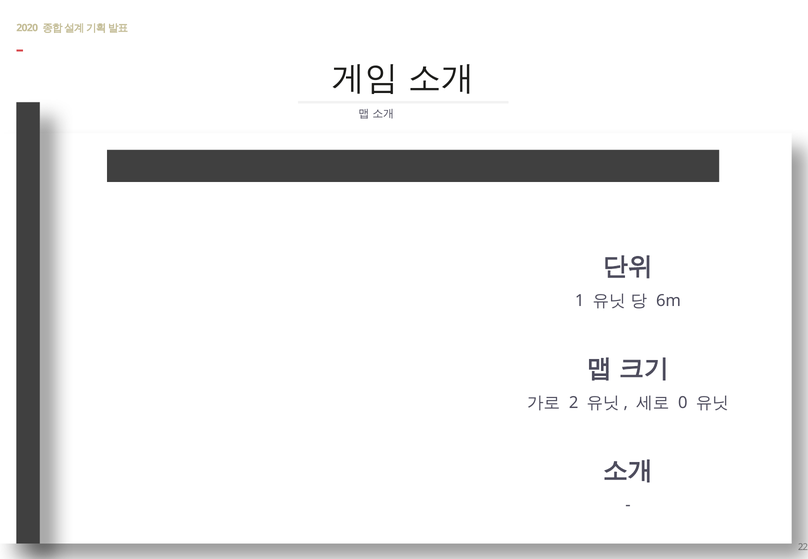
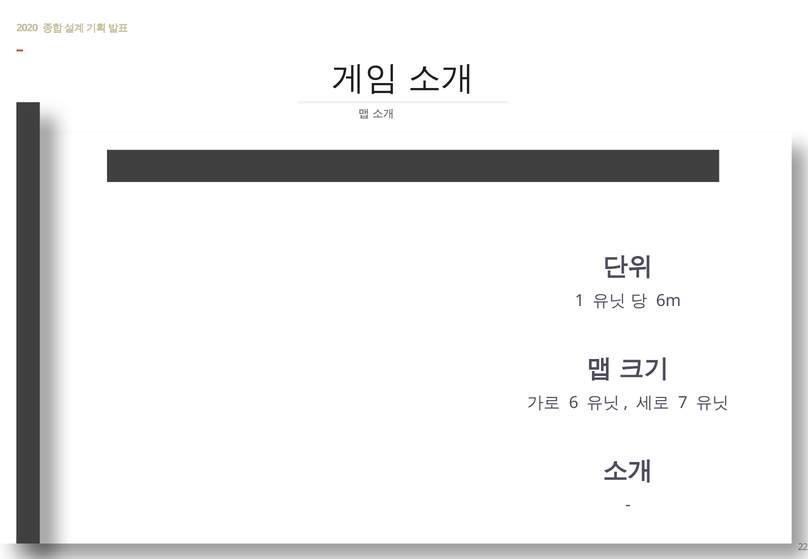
2: 2 -> 6
0: 0 -> 7
